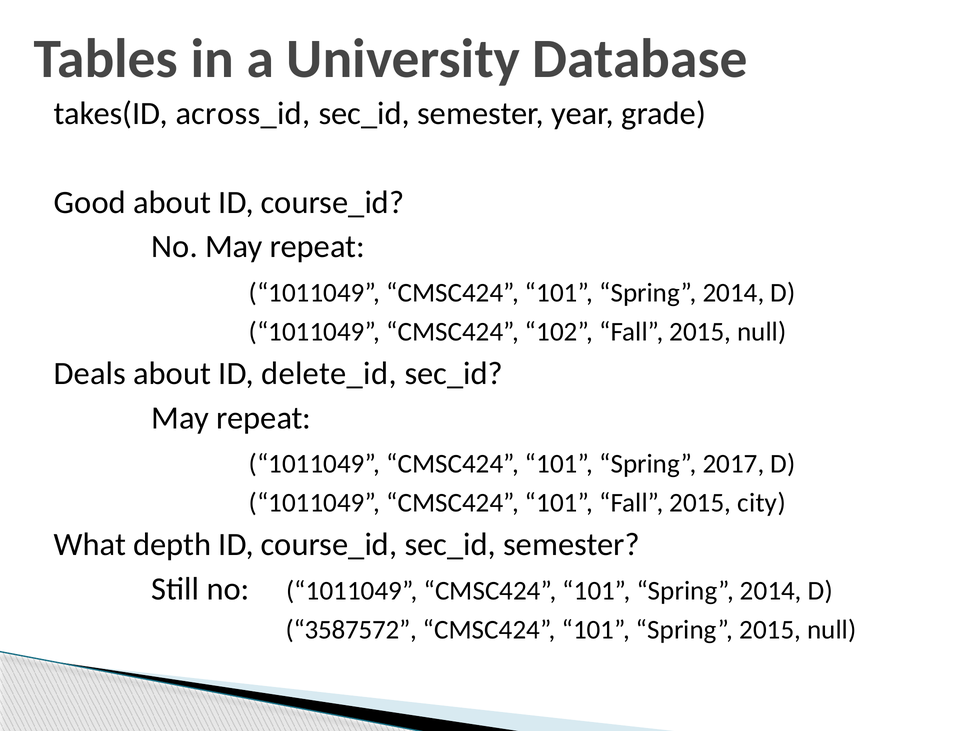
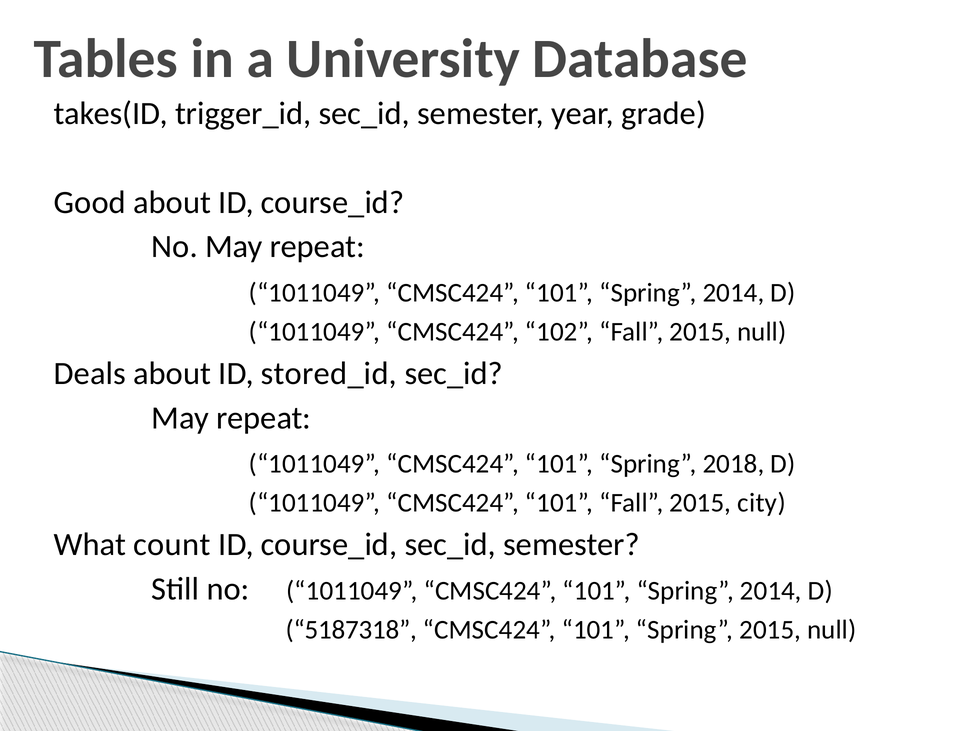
across_id: across_id -> trigger_id
delete_id: delete_id -> stored_id
2017: 2017 -> 2018
depth: depth -> count
3587572: 3587572 -> 5187318
